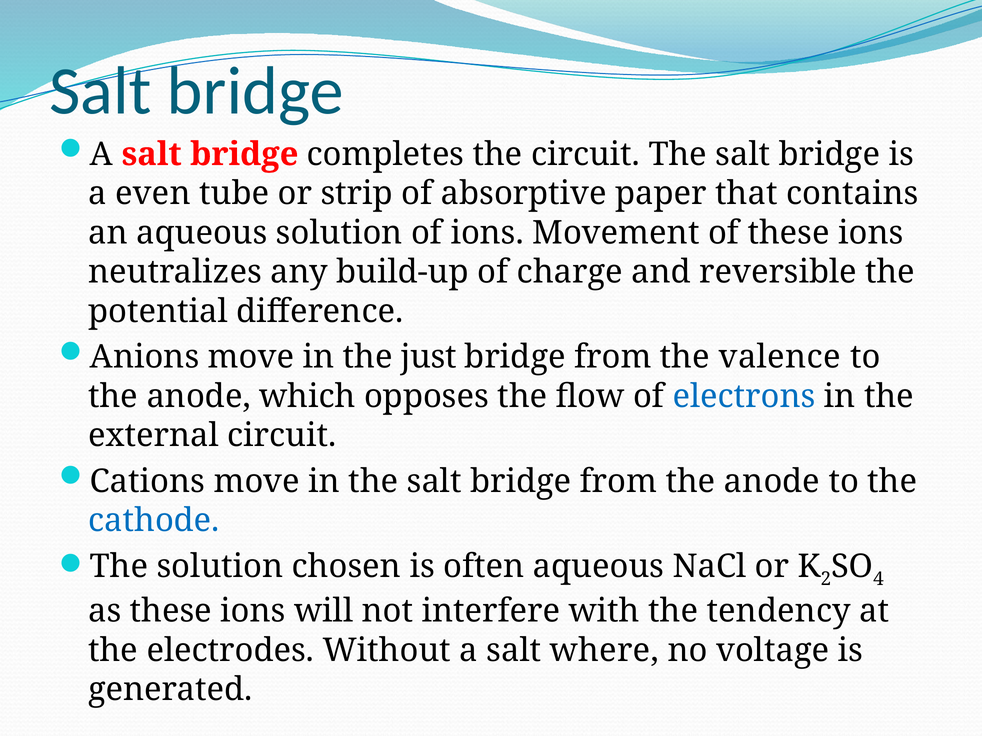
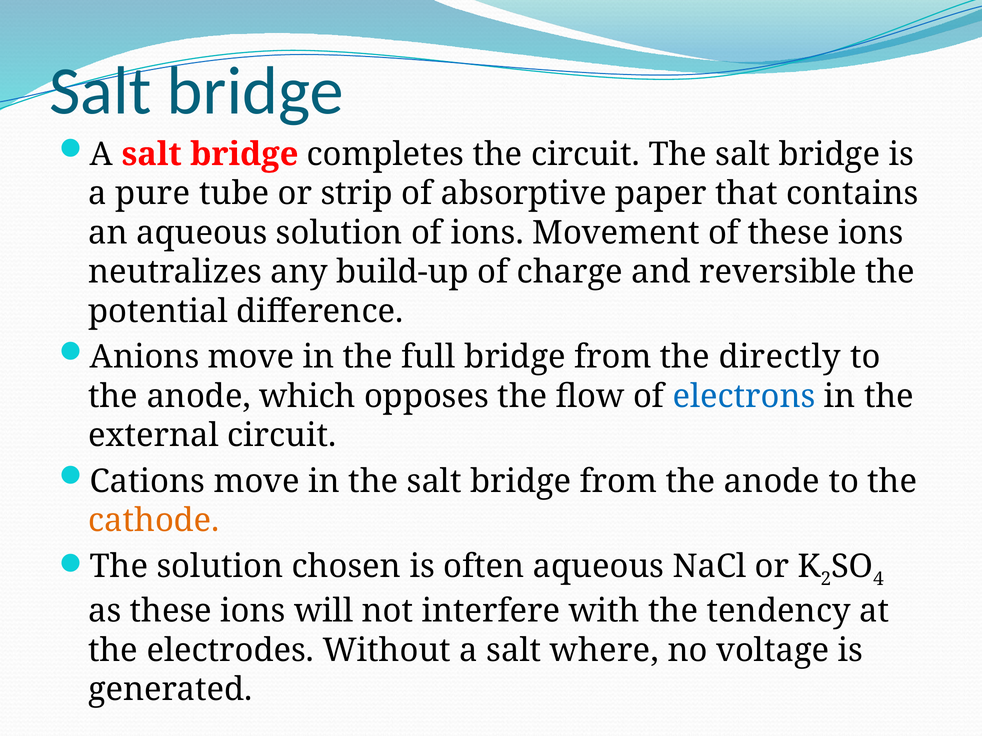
even: even -> pure
just: just -> full
valence: valence -> directly
cathode colour: blue -> orange
